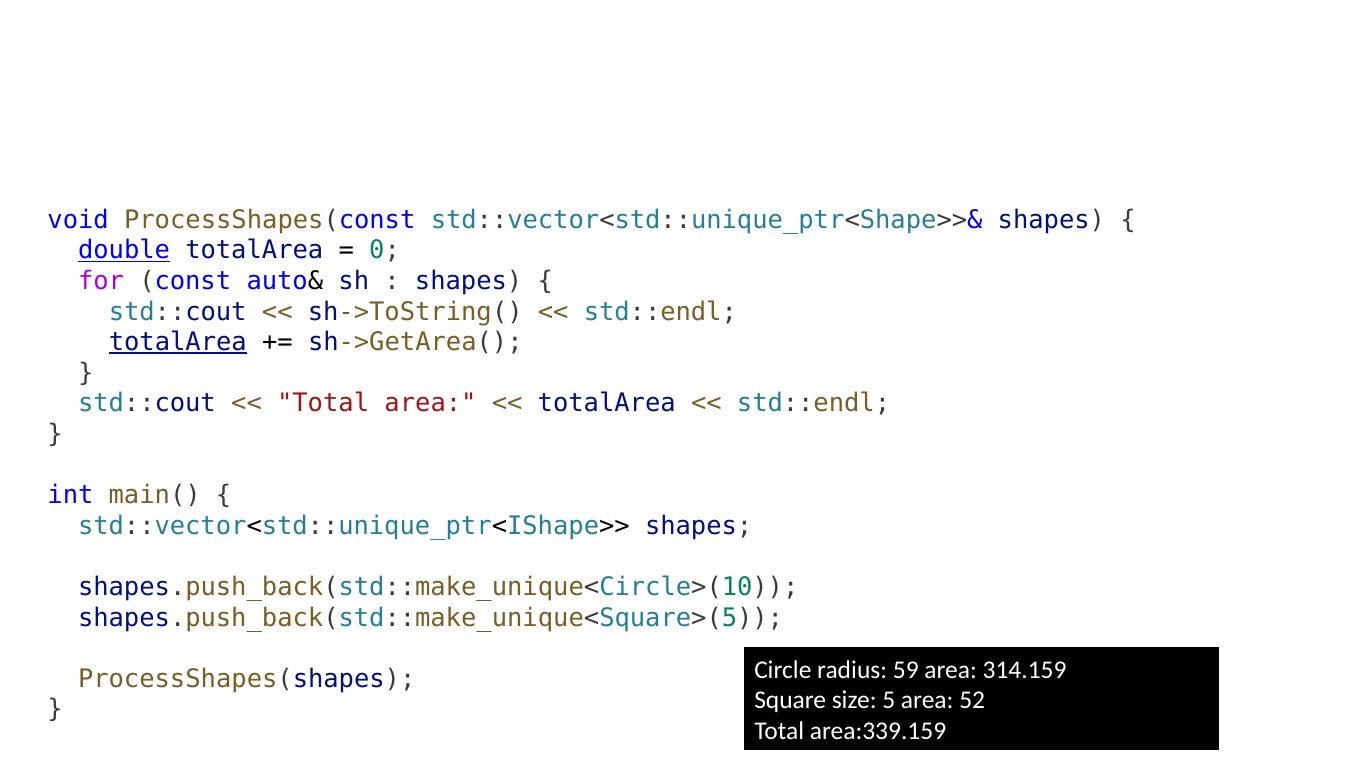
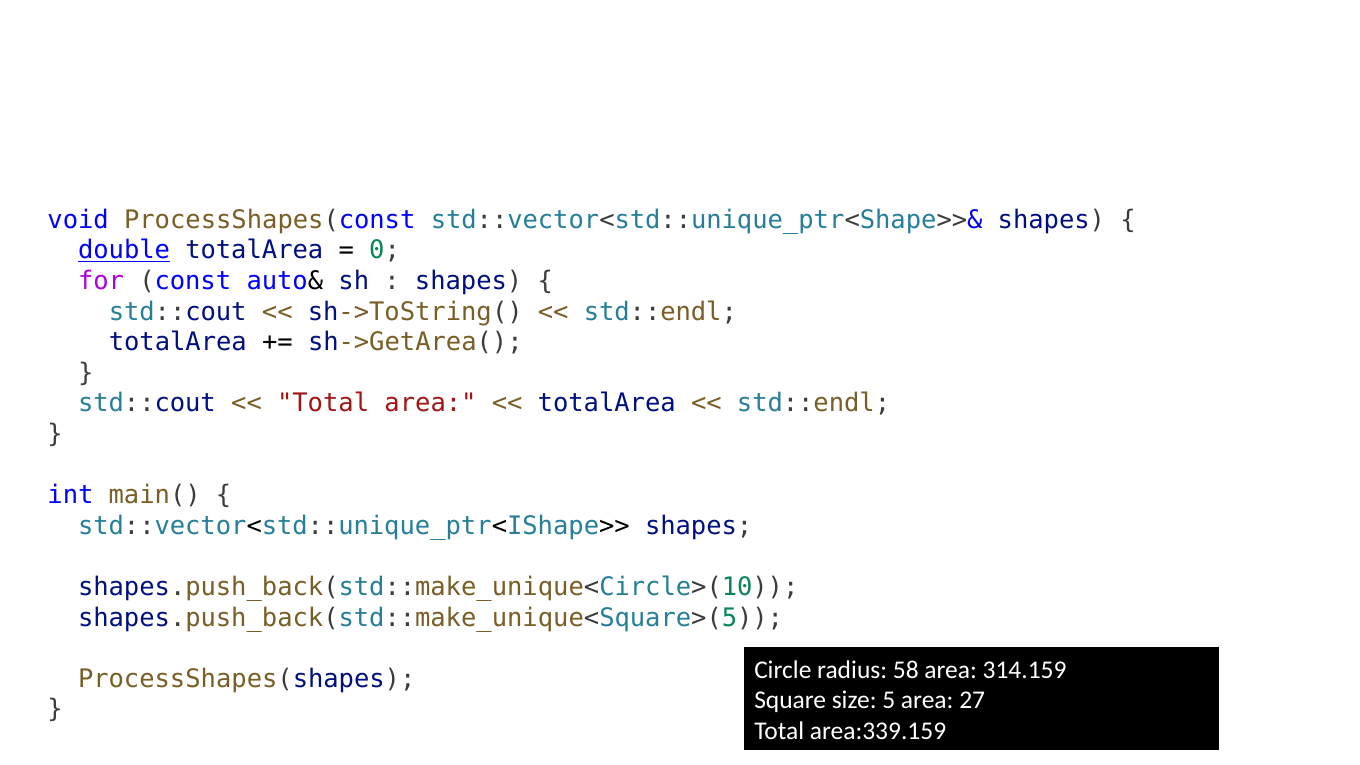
totalArea at (178, 342) underline: present -> none
59: 59 -> 58
52: 52 -> 27
